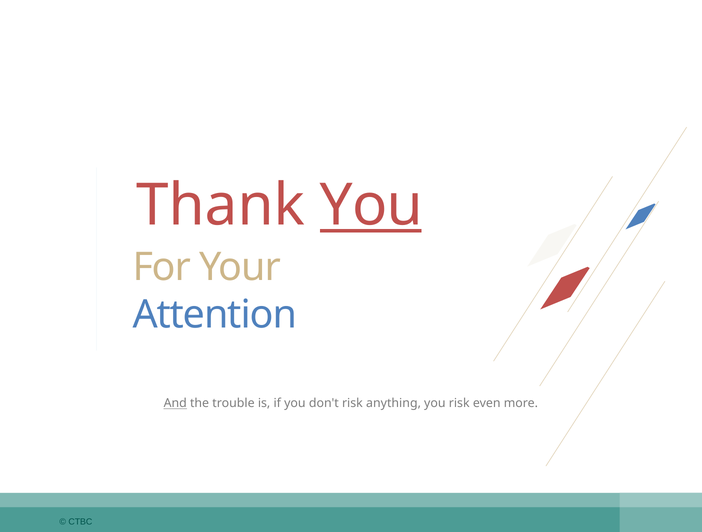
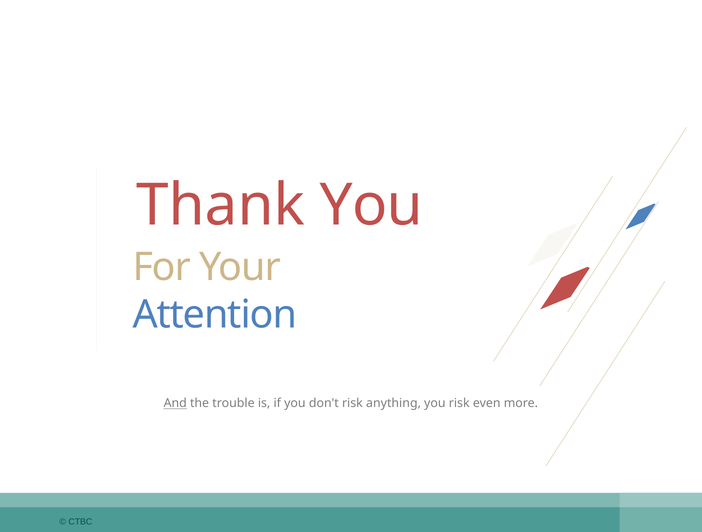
You at (371, 206) underline: present -> none
